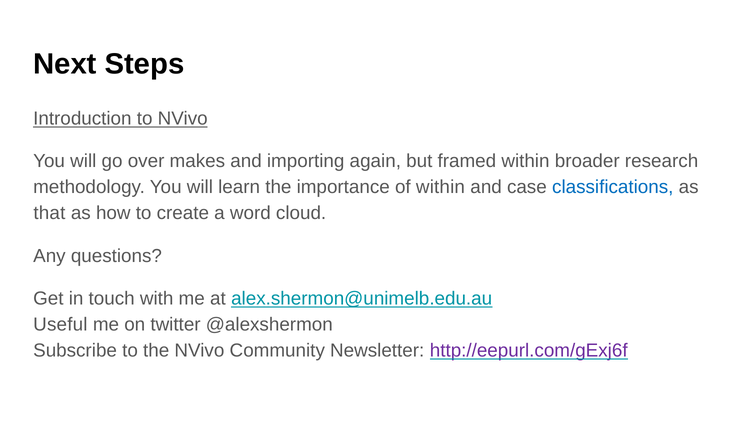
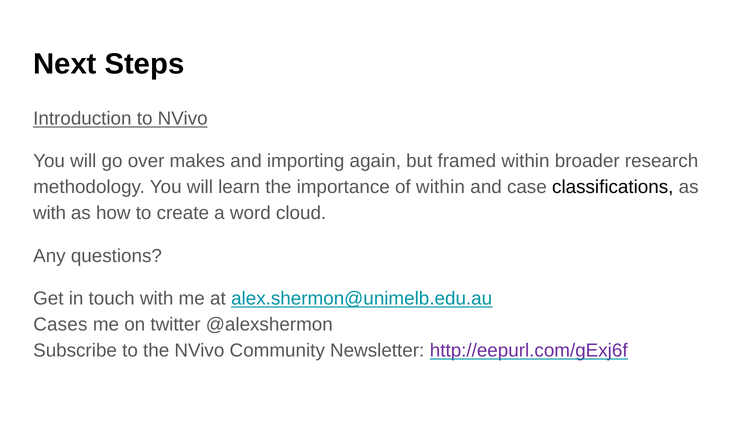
classifications colour: blue -> black
that at (49, 213): that -> with
Useful: Useful -> Cases
